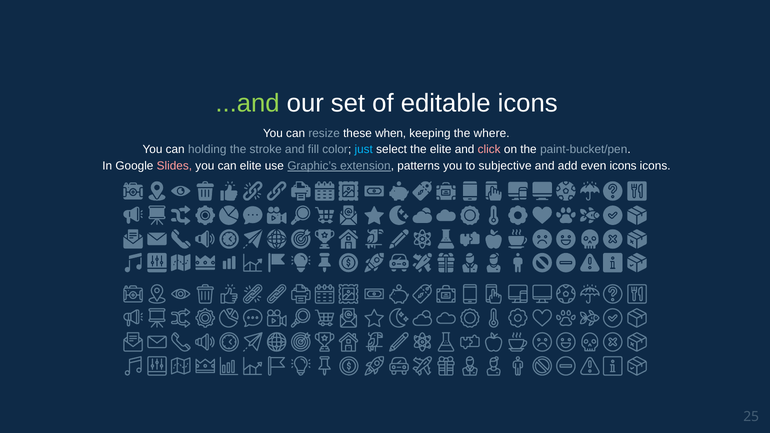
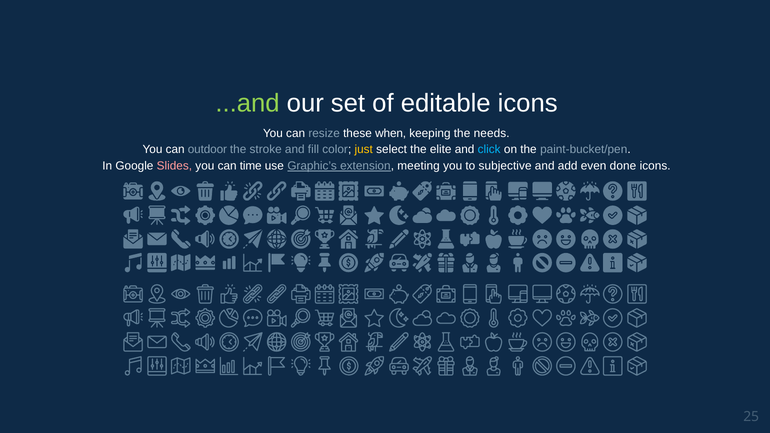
where: where -> needs
holding: holding -> outdoor
just colour: light blue -> yellow
click colour: pink -> light blue
can elite: elite -> time
patterns: patterns -> meeting
even icons: icons -> done
